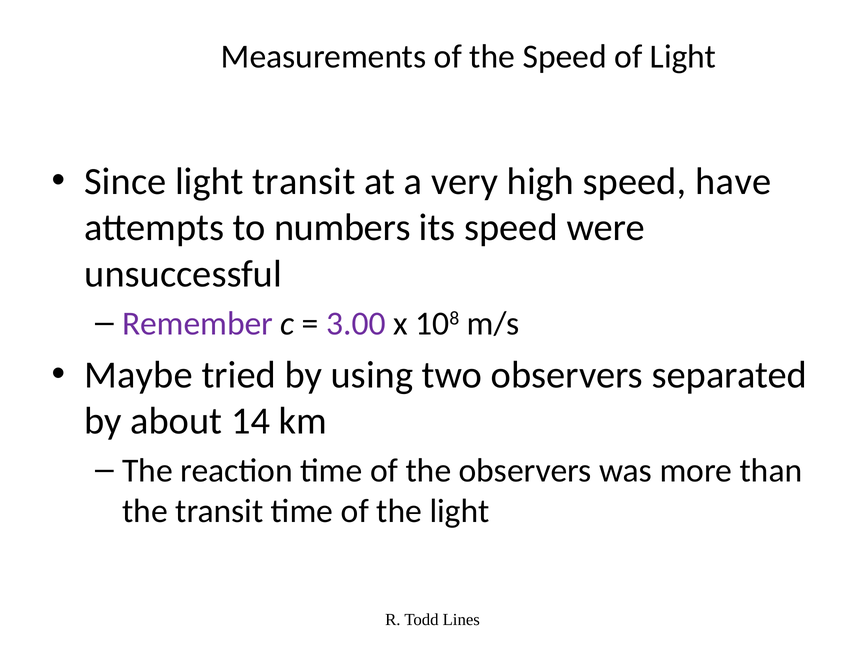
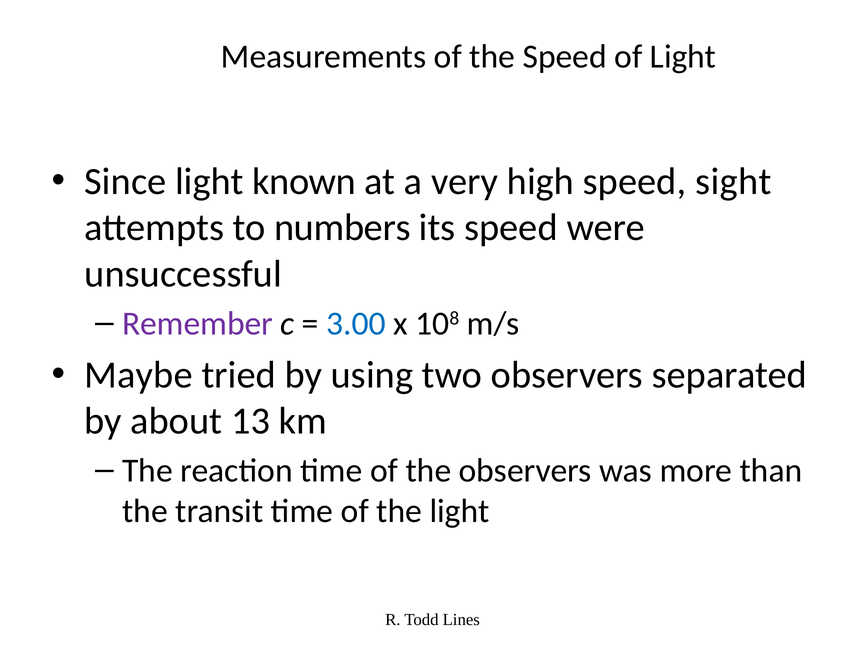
light transit: transit -> known
have: have -> sight
3.00 colour: purple -> blue
14: 14 -> 13
